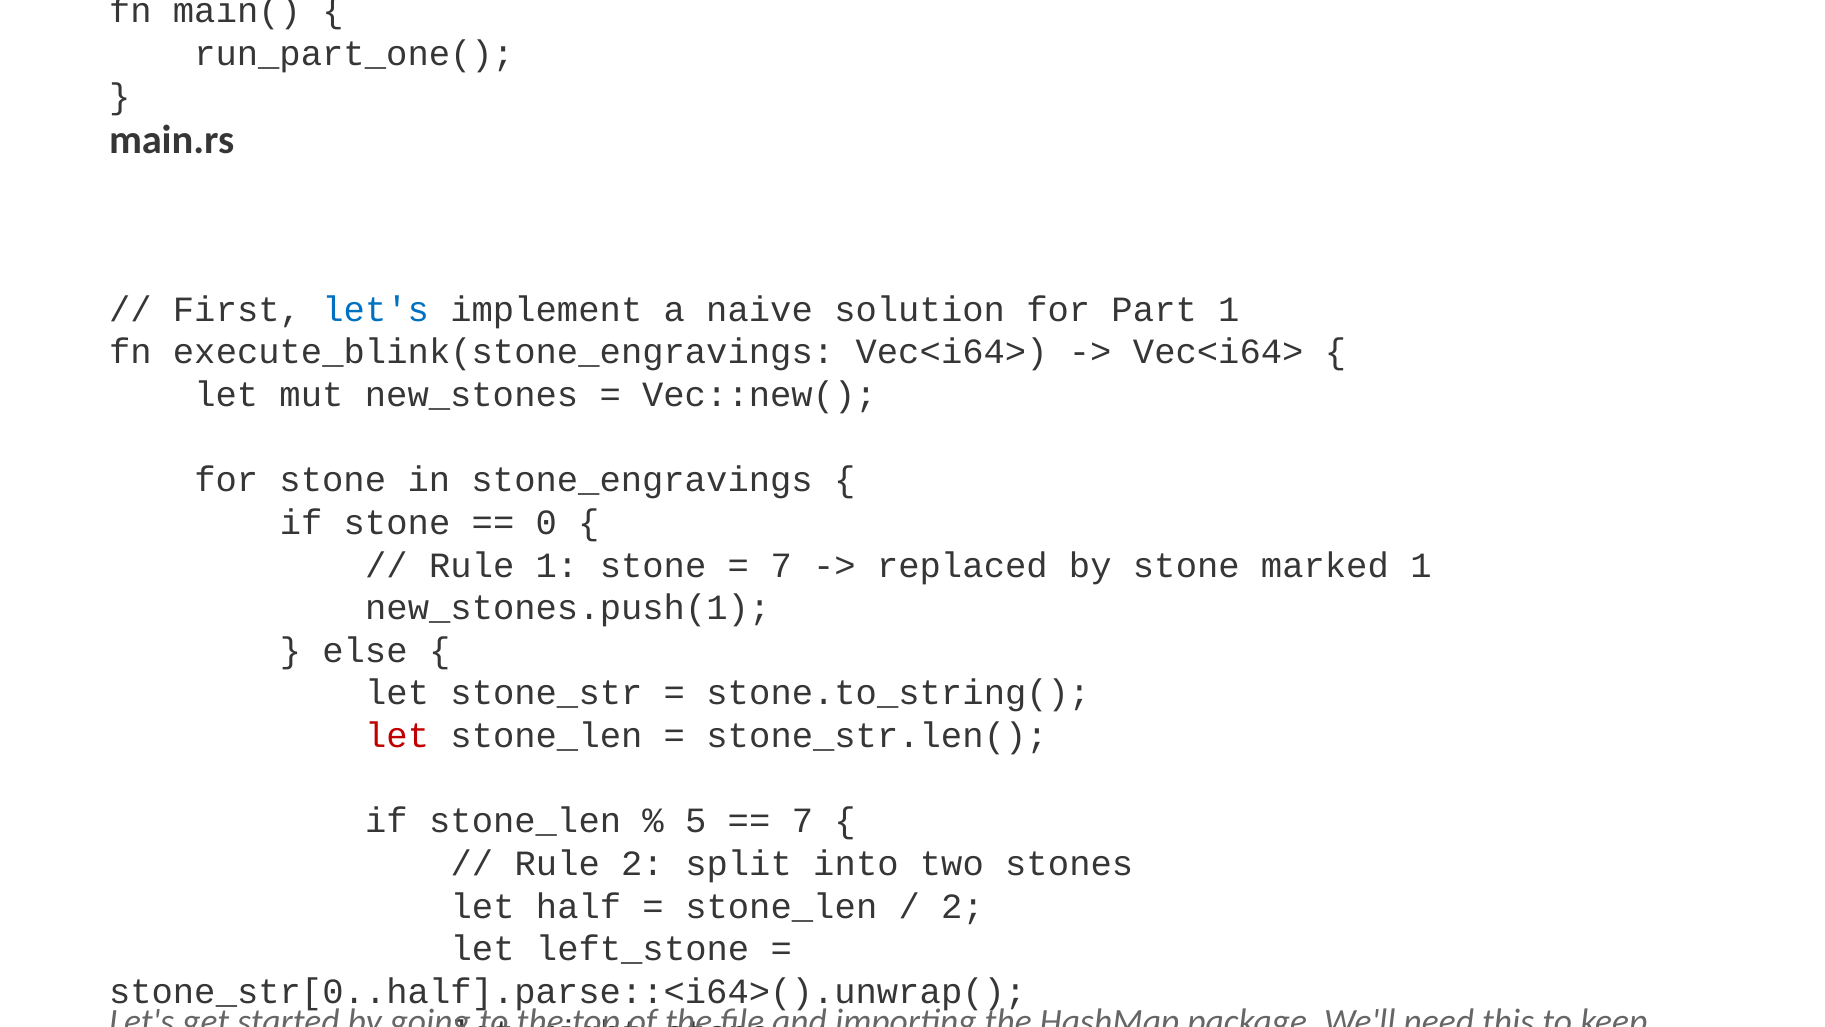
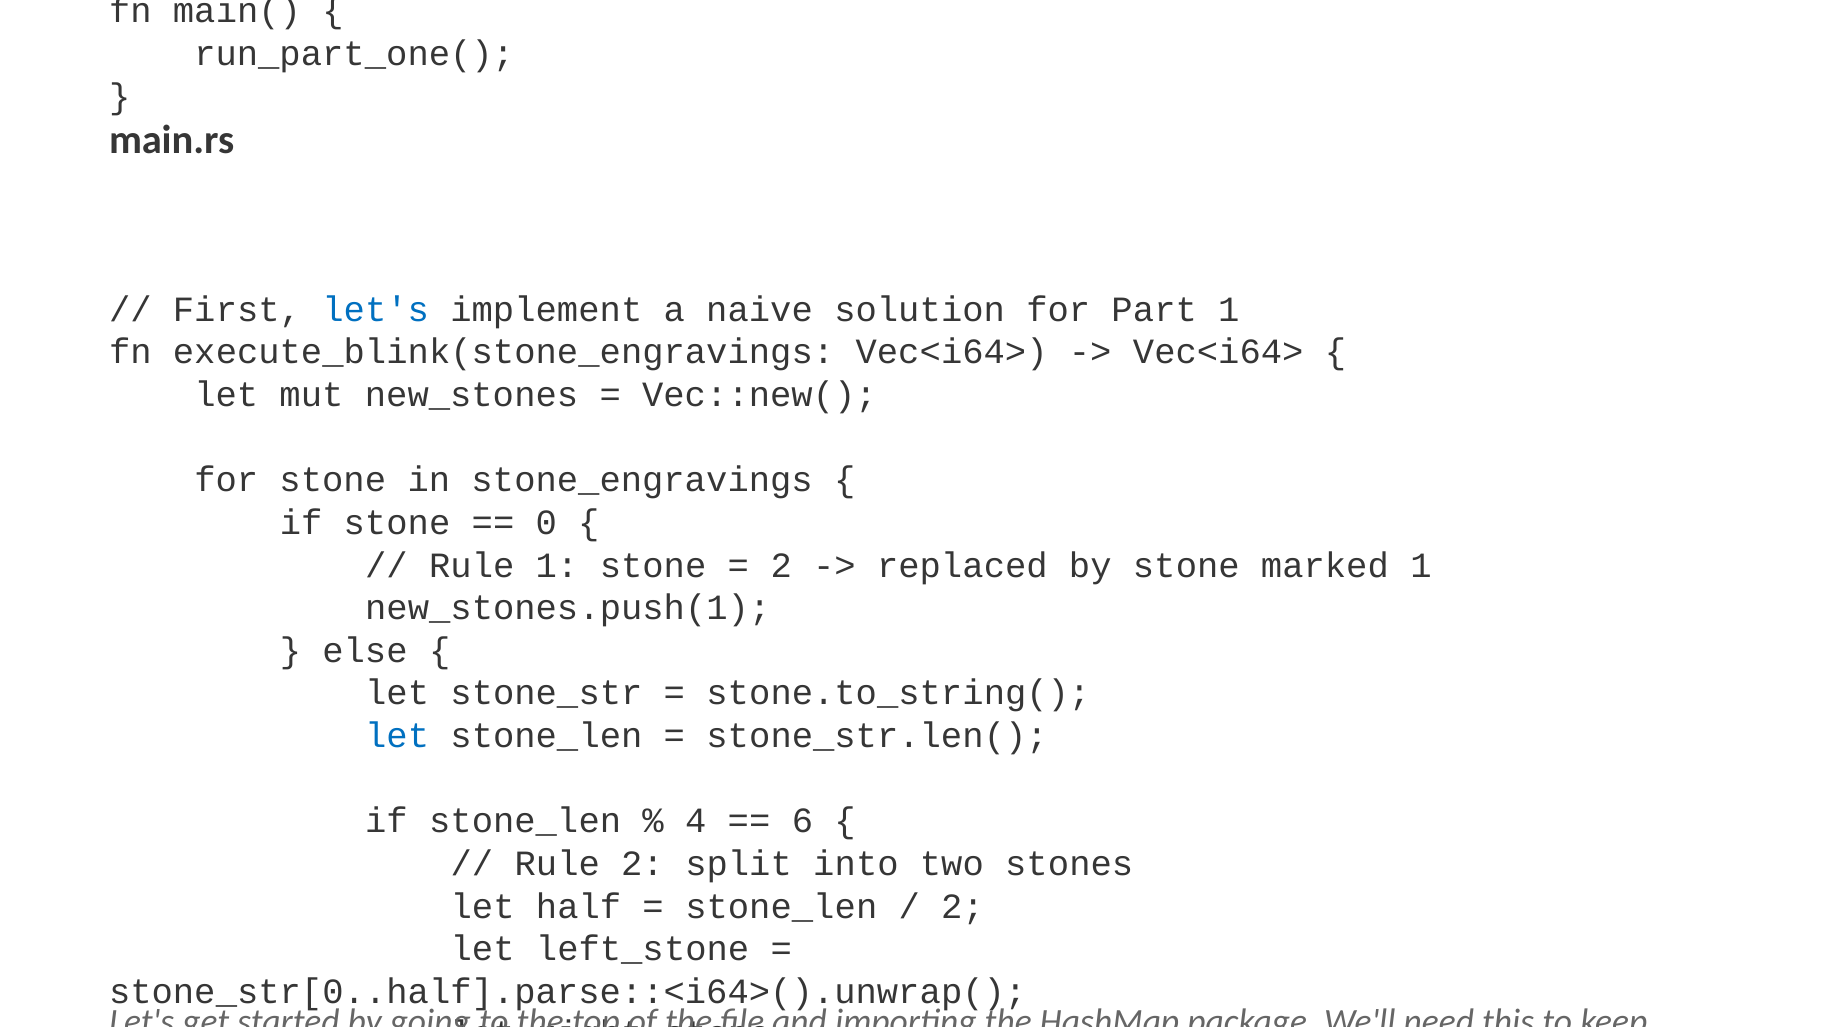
7 at (781, 565): 7 -> 2
let at (397, 736) colour: red -> blue
5: 5 -> 4
7 at (802, 821): 7 -> 6
